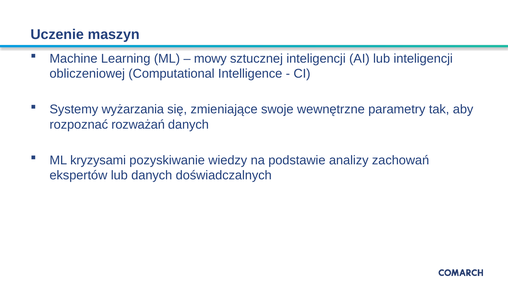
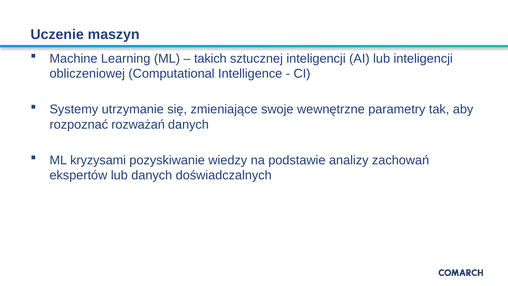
mowy: mowy -> takich
wyżarzania: wyżarzania -> utrzymanie
